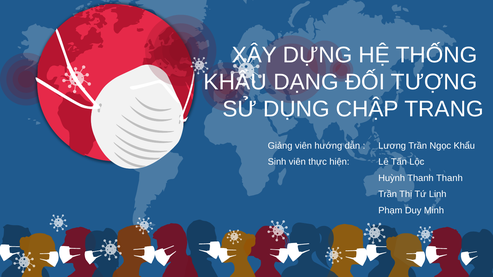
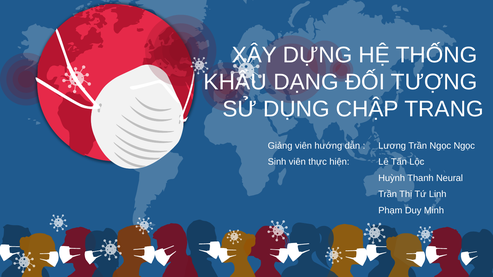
Ngọc Khẩu: Khẩu -> Ngọc
Thanh Thanh: Thanh -> Neural
